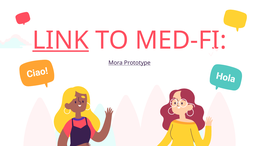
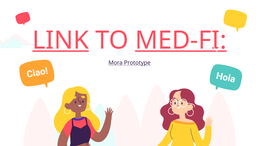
MED-FI underline: none -> present
